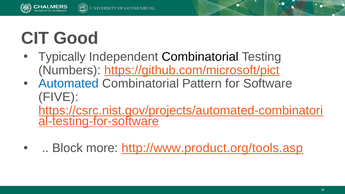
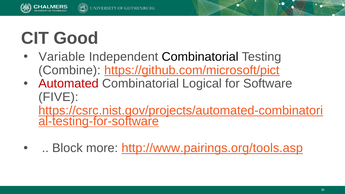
Typically: Typically -> Variable
Numbers: Numbers -> Combine
Automated colour: blue -> red
Pattern: Pattern -> Logical
http://www.product.org/tools.asp: http://www.product.org/tools.asp -> http://www.pairings.org/tools.asp
